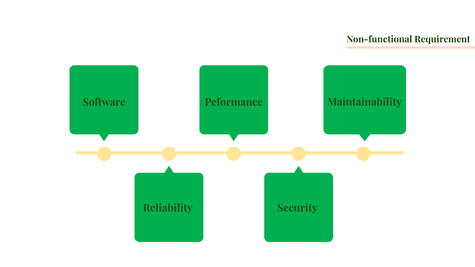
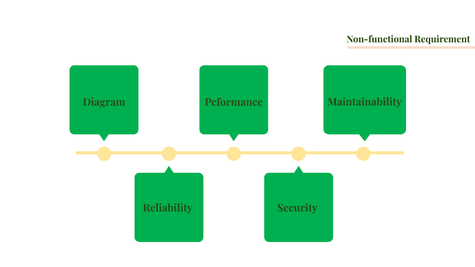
Software: Software -> Diagram
